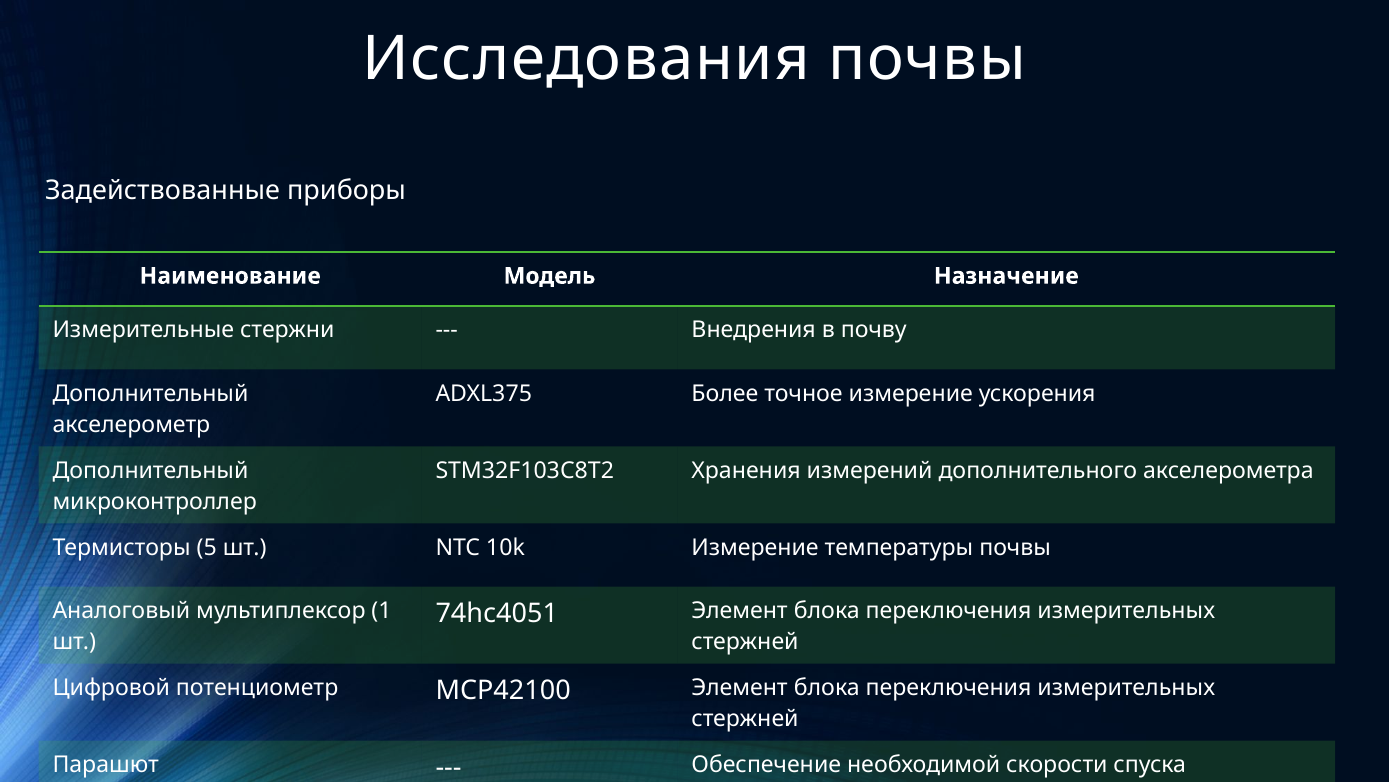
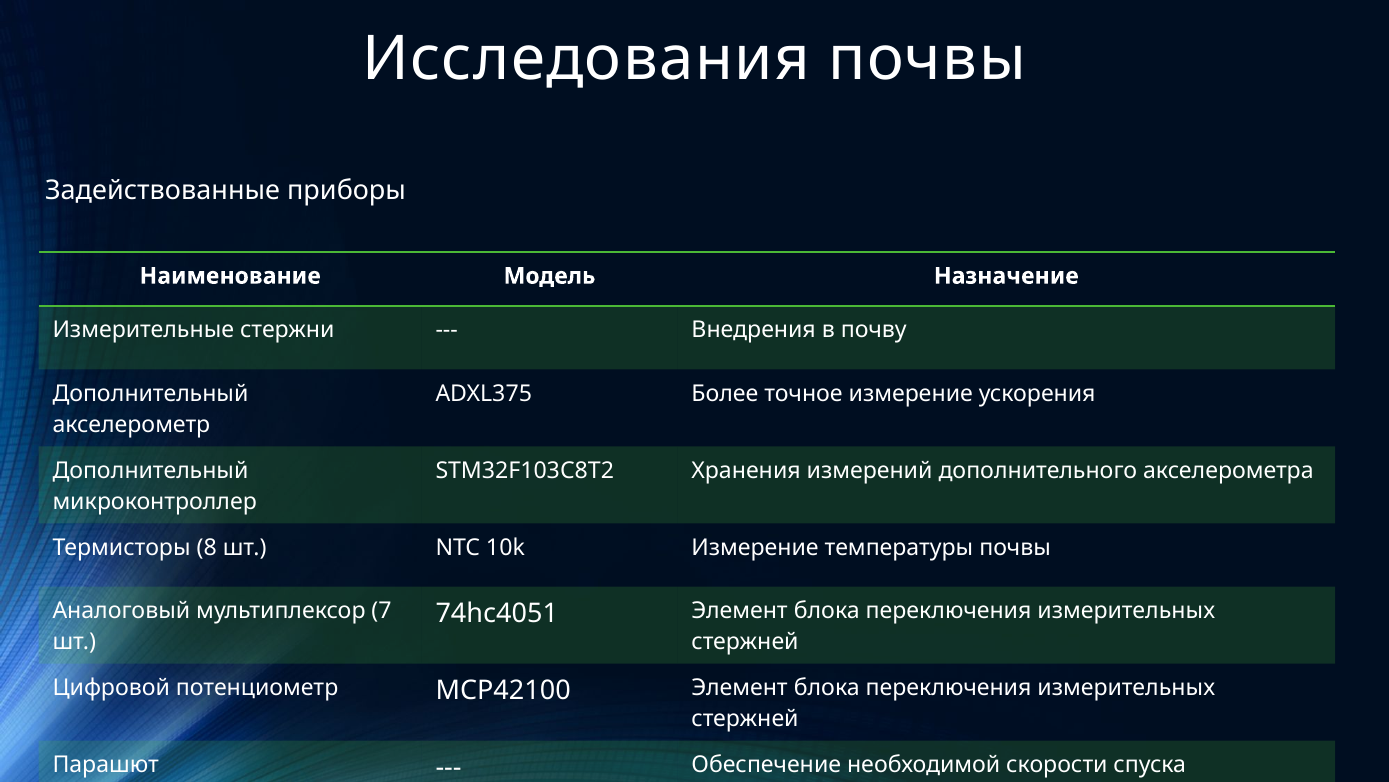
5: 5 -> 8
1: 1 -> 7
